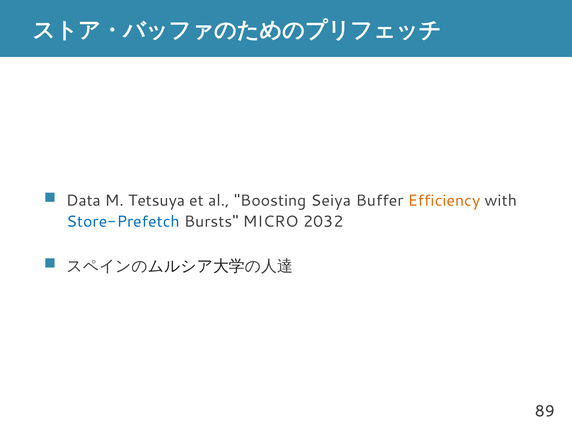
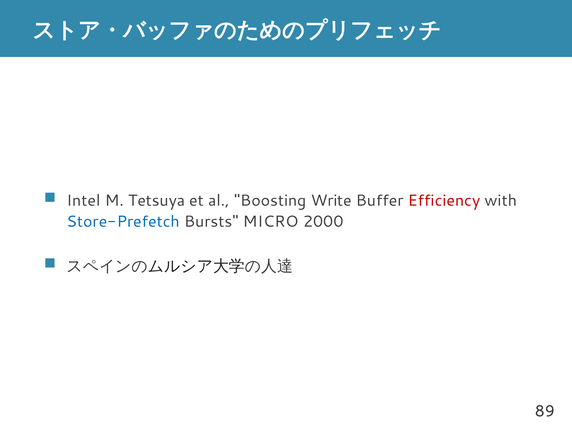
Data: Data -> Intel
Seiya: Seiya -> Write
Efficiency colour: orange -> red
2032: 2032 -> 2000
